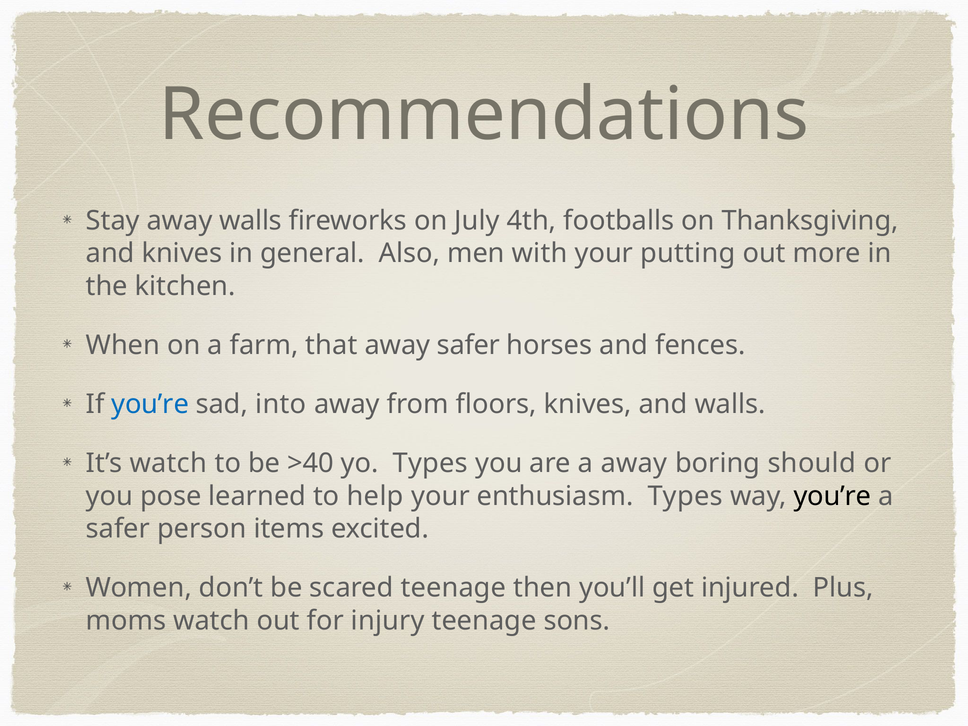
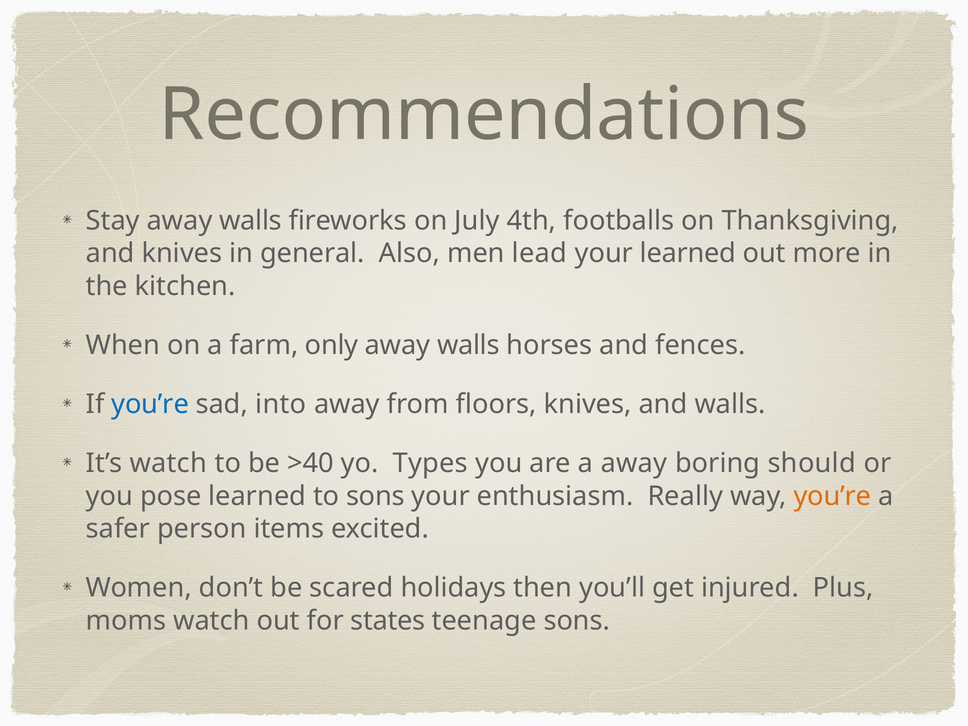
with: with -> lead
your putting: putting -> learned
that: that -> only
safer at (468, 345): safer -> walls
to help: help -> sons
enthusiasm Types: Types -> Really
you’re at (832, 496) colour: black -> orange
scared teenage: teenage -> holidays
injury: injury -> states
